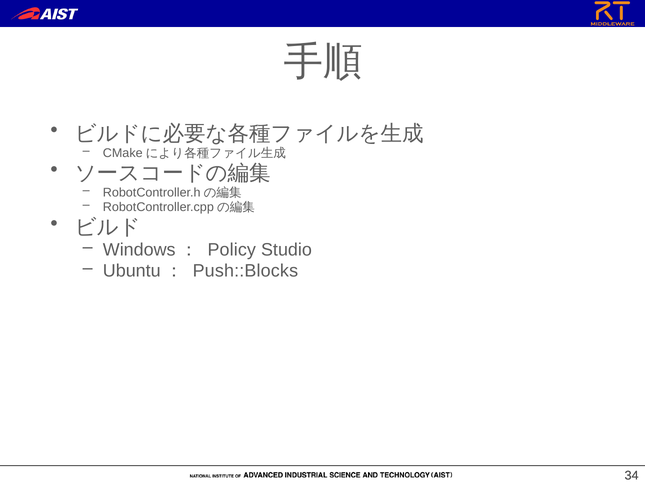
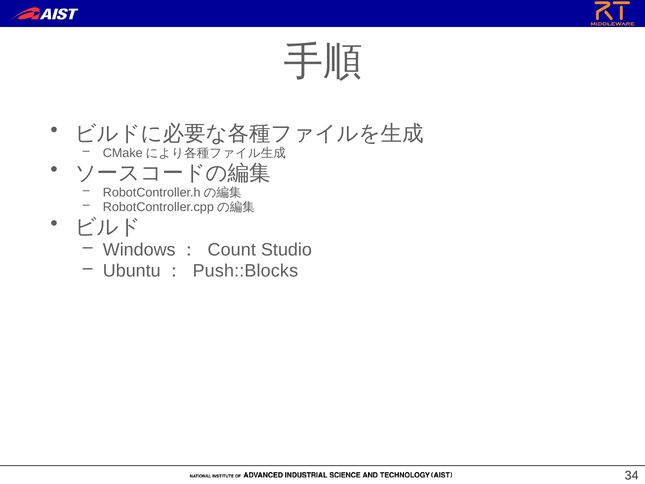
Policy: Policy -> Count
